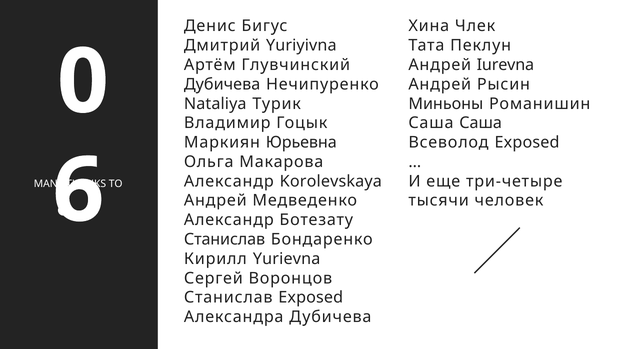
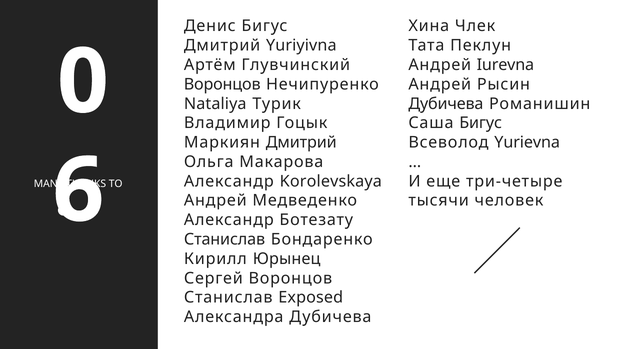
Дубичева at (222, 84): Дубичева -> Воронцов
Миньоны at (446, 104): Миньоны -> Дубичева
Саша Саша: Саша -> Бигус
Маркиян Юрьевна: Юрьевна -> Дмитрий
Всеволод Exposed: Exposed -> Yurievna
Yurievna: Yurievna -> Юрынец
